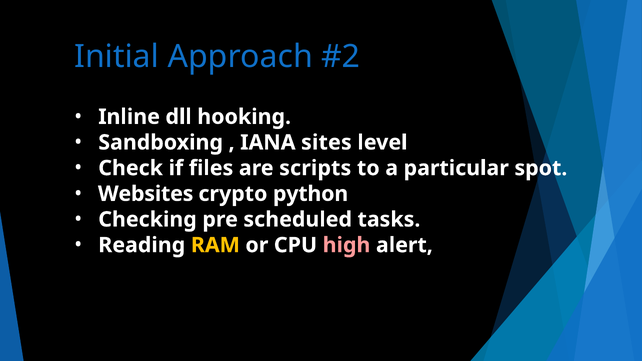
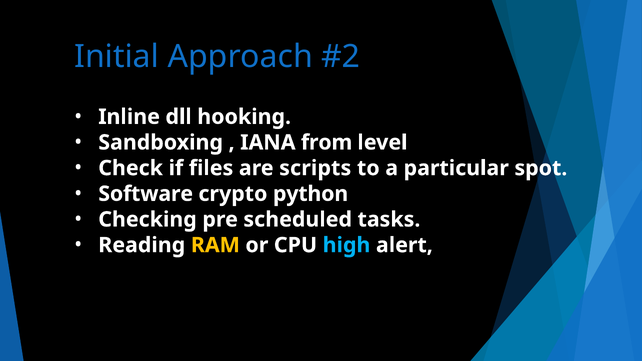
sites: sites -> from
Websites: Websites -> Software
high colour: pink -> light blue
